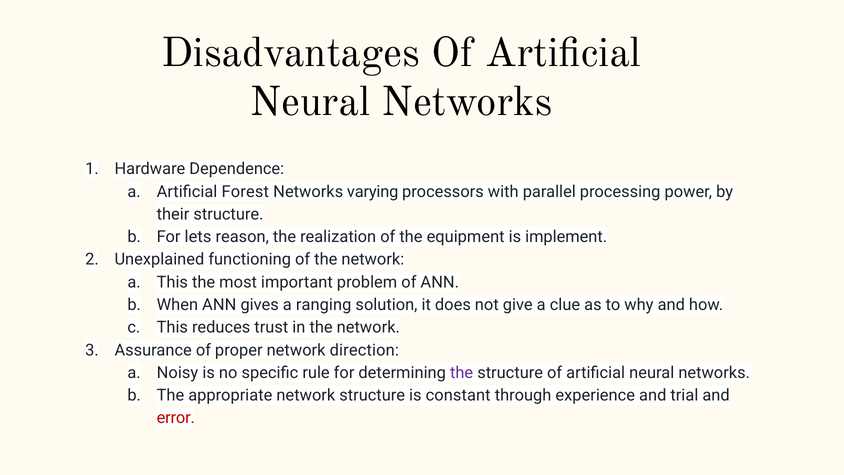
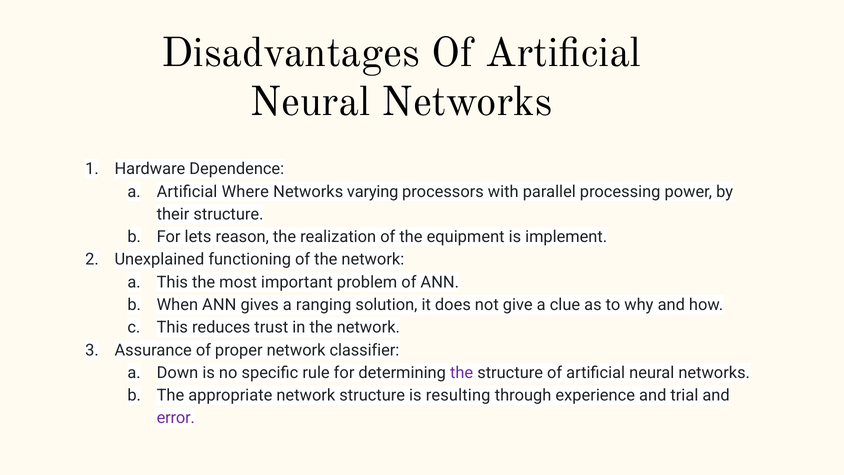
Forest: Forest -> Where
direction: direction -> classifier
Noisy: Noisy -> Down
constant: constant -> resulting
error colour: red -> purple
